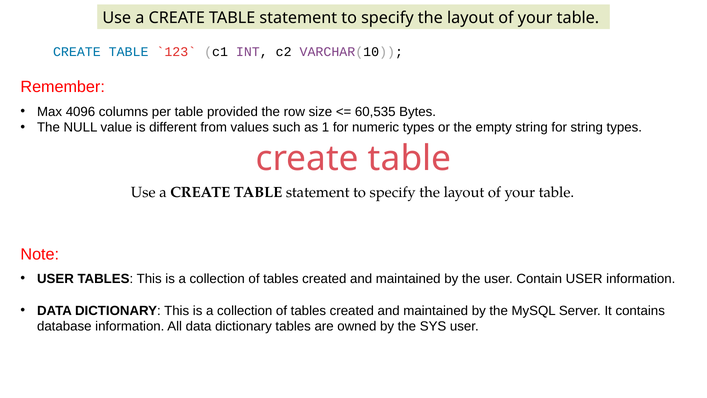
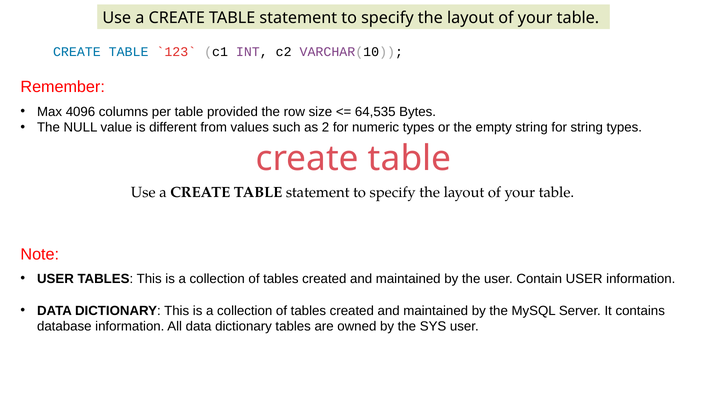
60,535: 60,535 -> 64,535
1: 1 -> 2
